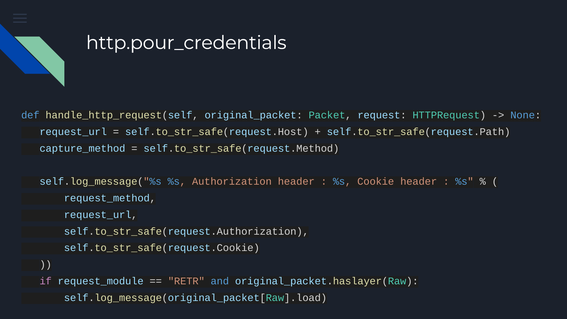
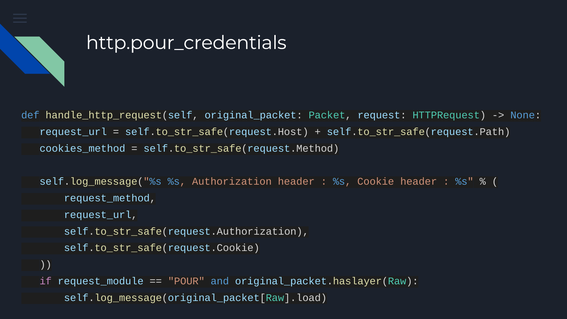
capture_method: capture_method -> cookies_method
RETR: RETR -> POUR
